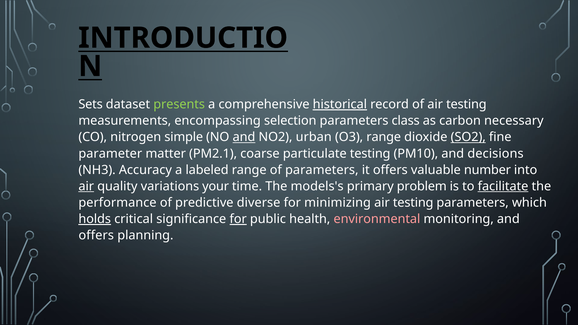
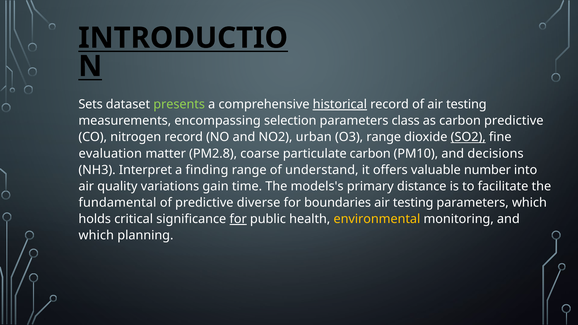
carbon necessary: necessary -> predictive
nitrogen simple: simple -> record
and at (244, 137) underline: present -> none
parameter: parameter -> evaluation
PM2.1: PM2.1 -> PM2.8
particulate testing: testing -> carbon
Accuracy: Accuracy -> Interpret
labeled: labeled -> finding
of parameters: parameters -> understand
air at (86, 186) underline: present -> none
your: your -> gain
problem: problem -> distance
facilitate underline: present -> none
performance: performance -> fundamental
minimizing: minimizing -> boundaries
holds underline: present -> none
environmental colour: pink -> yellow
offers at (96, 235): offers -> which
